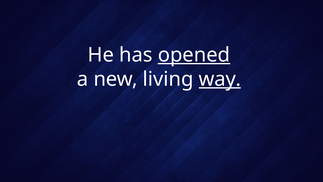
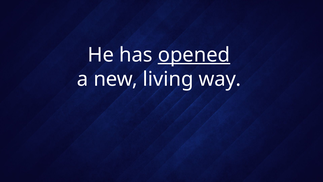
way underline: present -> none
